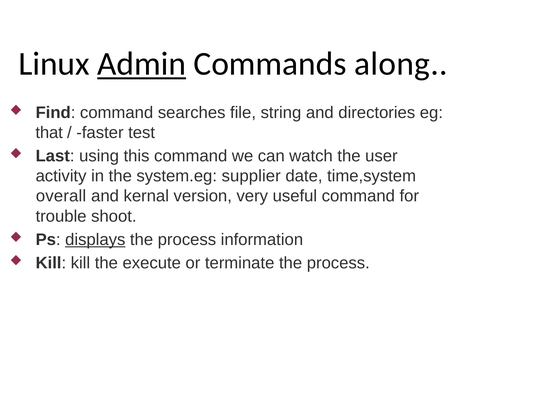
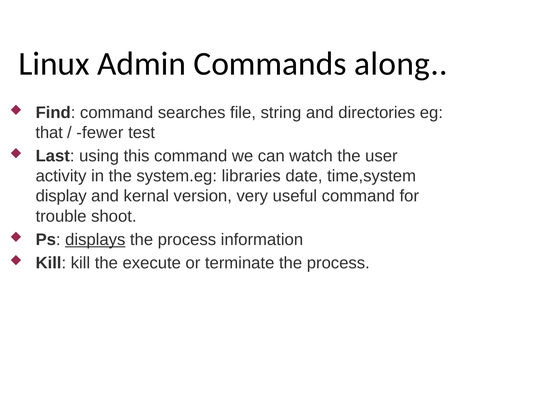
Admin underline: present -> none
faster: faster -> fewer
supplier: supplier -> libraries
overall: overall -> display
